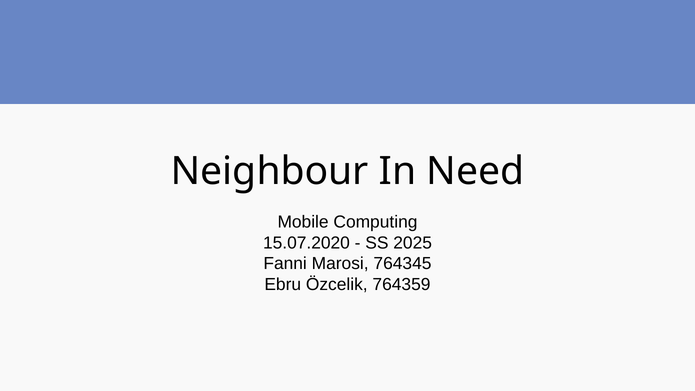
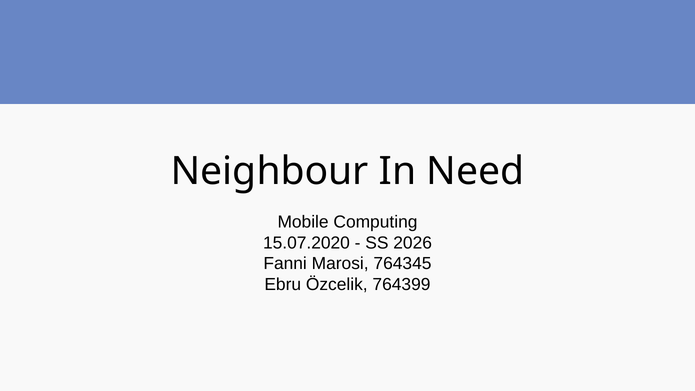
2025: 2025 -> 2026
764359: 764359 -> 764399
